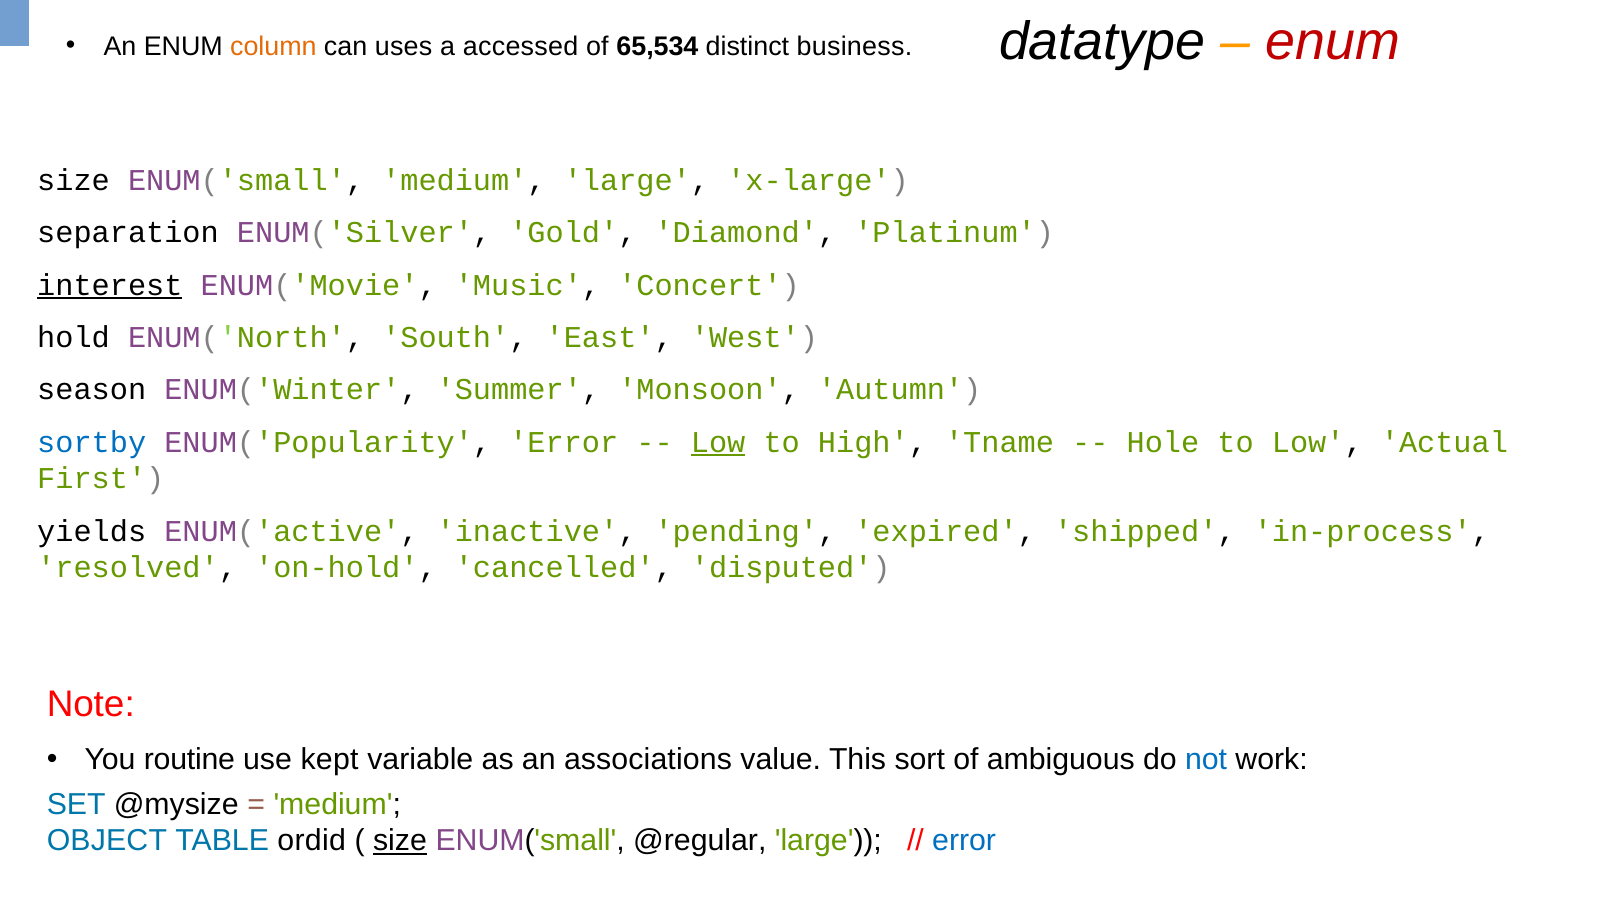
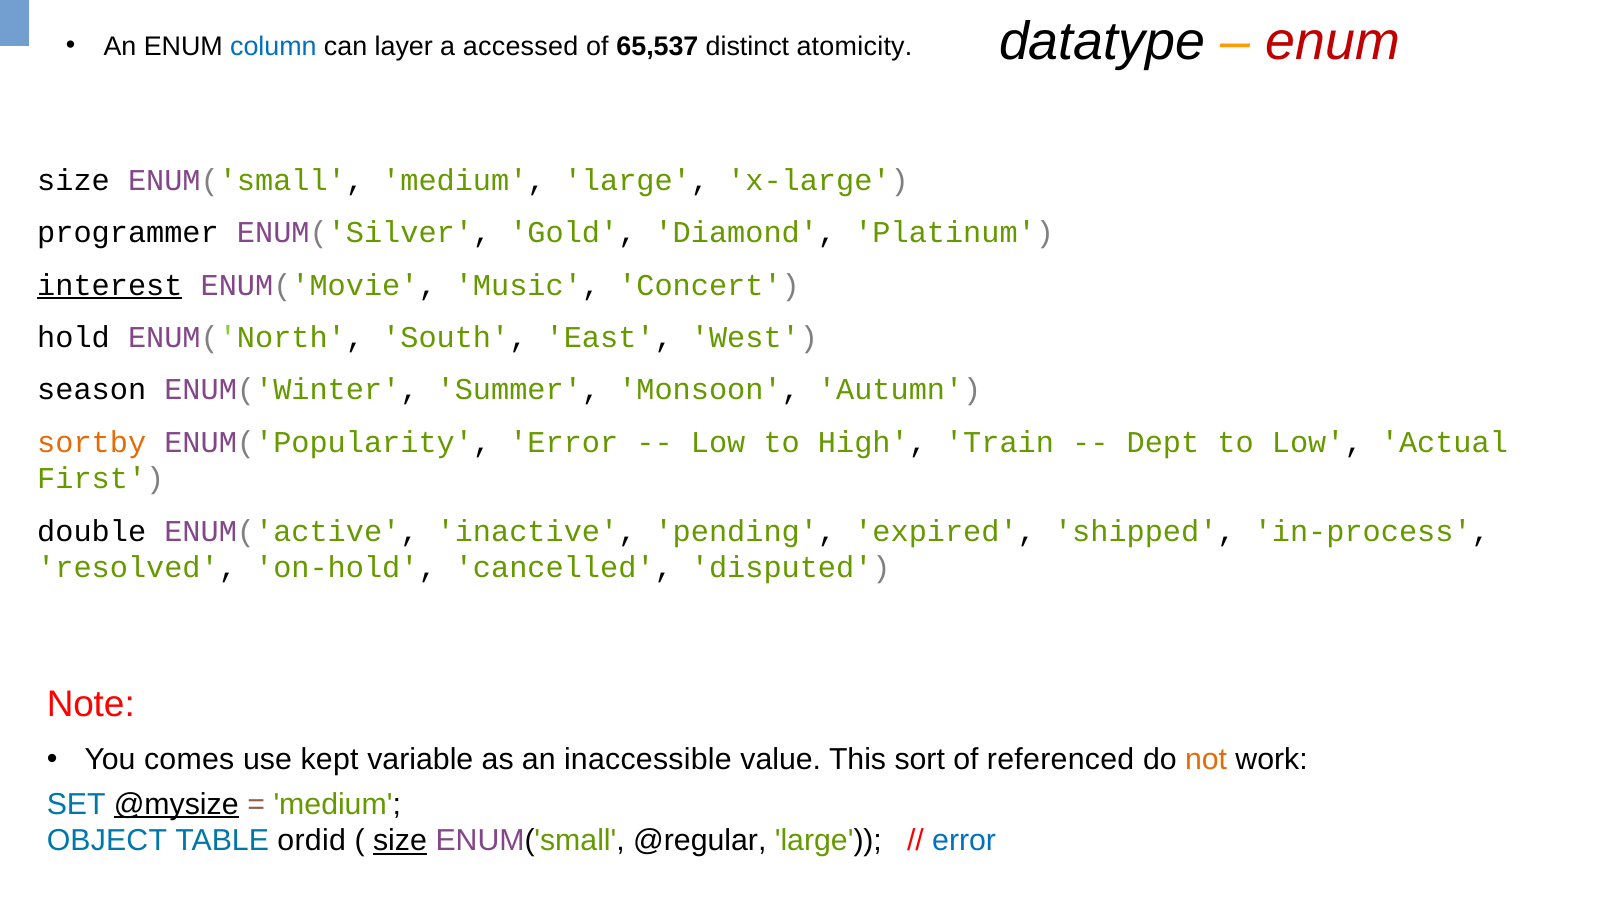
column colour: orange -> blue
uses: uses -> layer
65,534: 65,534 -> 65,537
business: business -> atomicity
separation: separation -> programmer
sortby colour: blue -> orange
Low at (718, 442) underline: present -> none
Tname: Tname -> Train
Hole: Hole -> Dept
yields: yields -> double
routine: routine -> comes
associations: associations -> inaccessible
ambiguous: ambiguous -> referenced
not colour: blue -> orange
@mysize underline: none -> present
